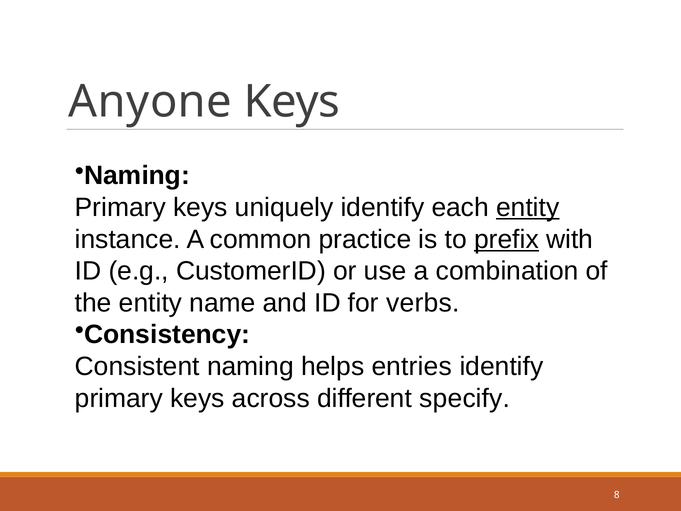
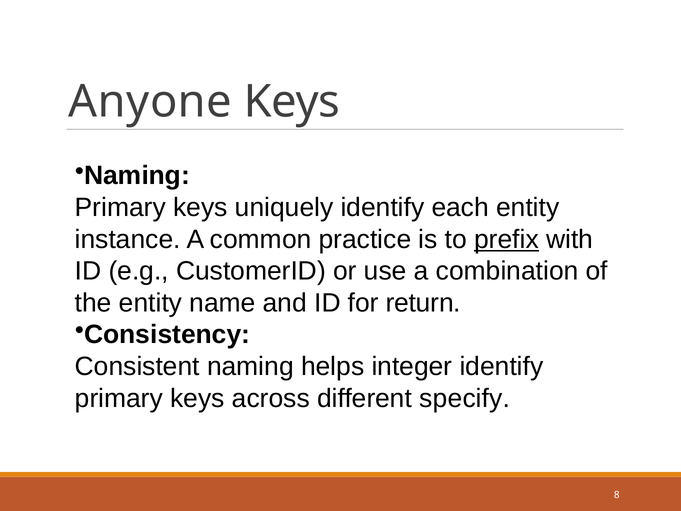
entity at (528, 207) underline: present -> none
verbs: verbs -> return
entries: entries -> integer
